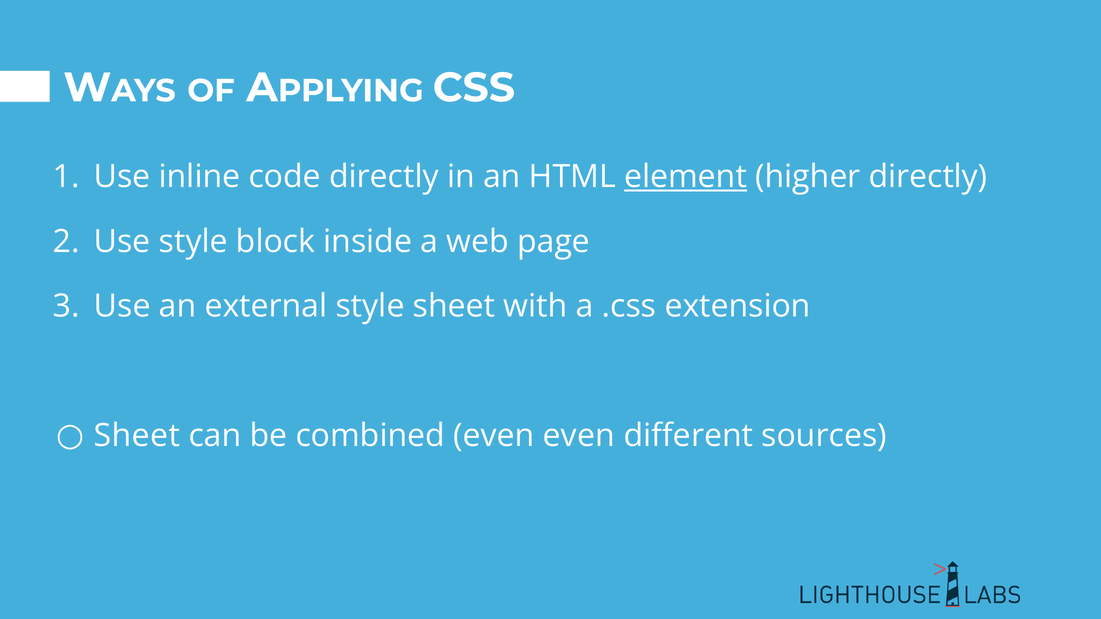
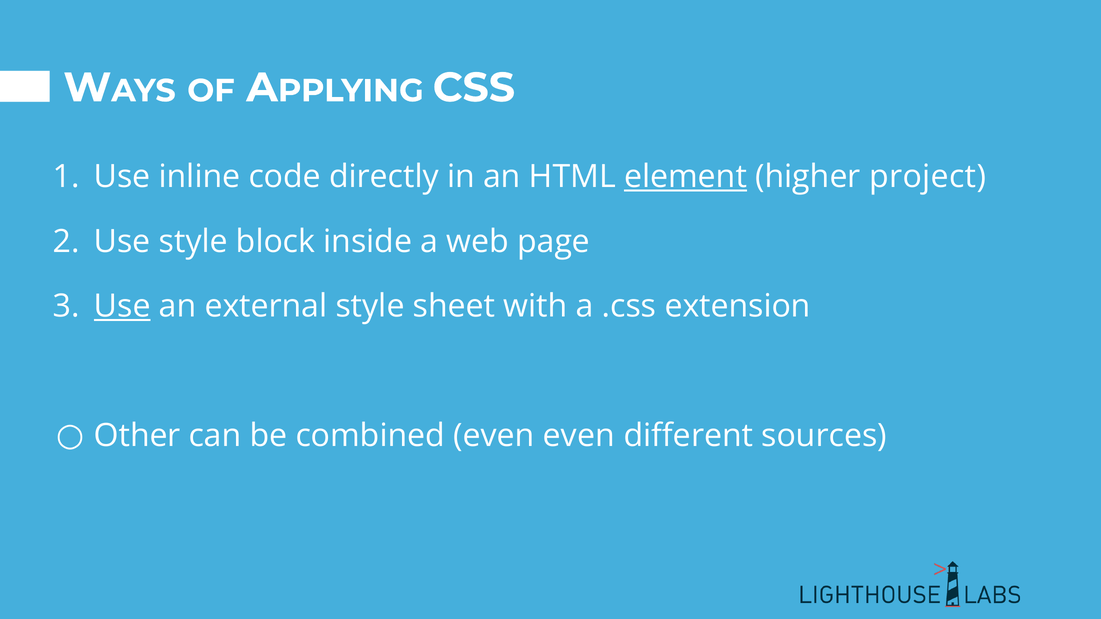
higher directly: directly -> project
Use at (122, 306) underline: none -> present
Sheet at (137, 436): Sheet -> Other
